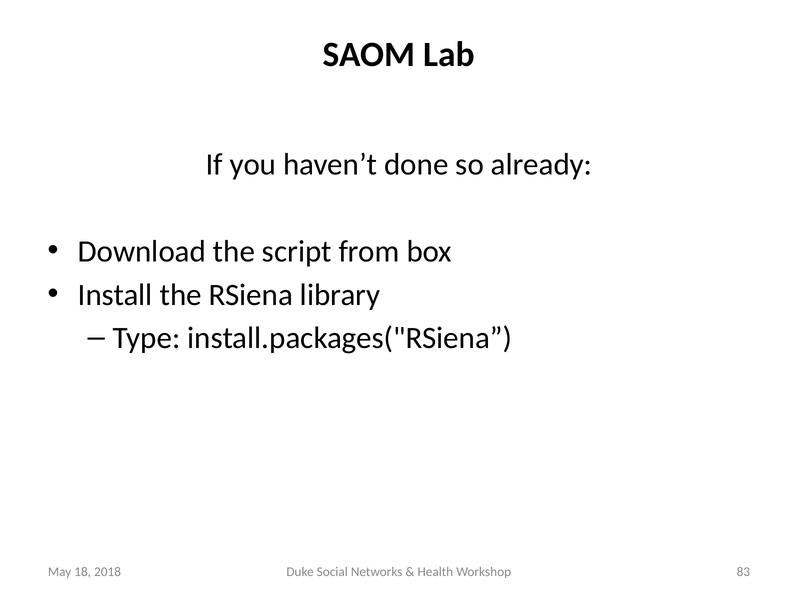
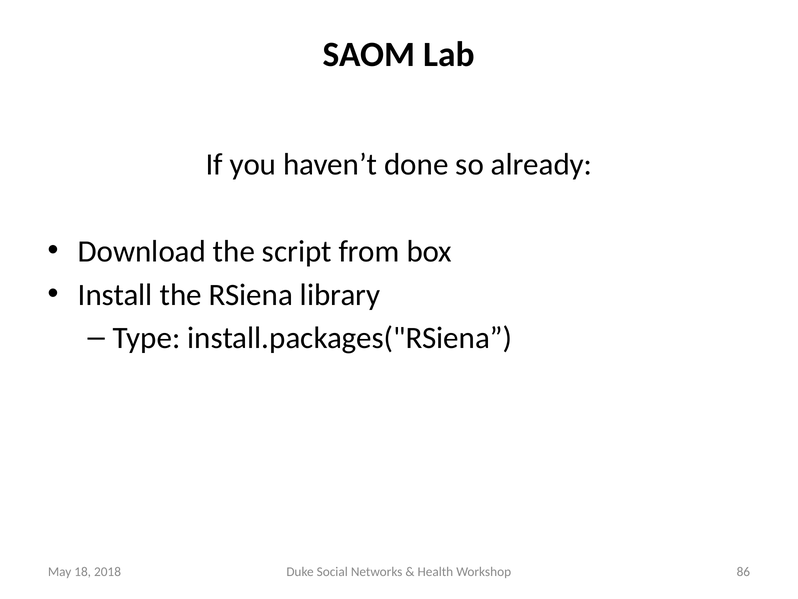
83: 83 -> 86
